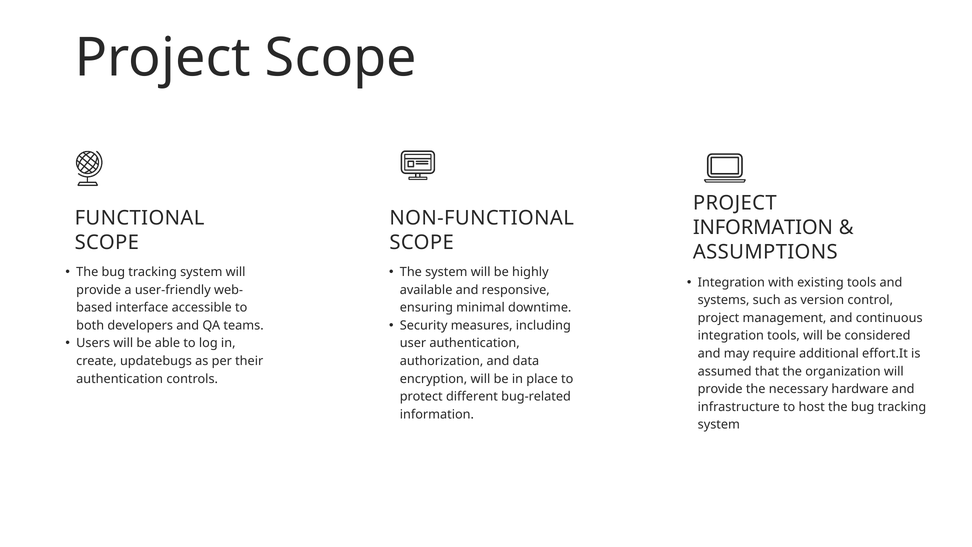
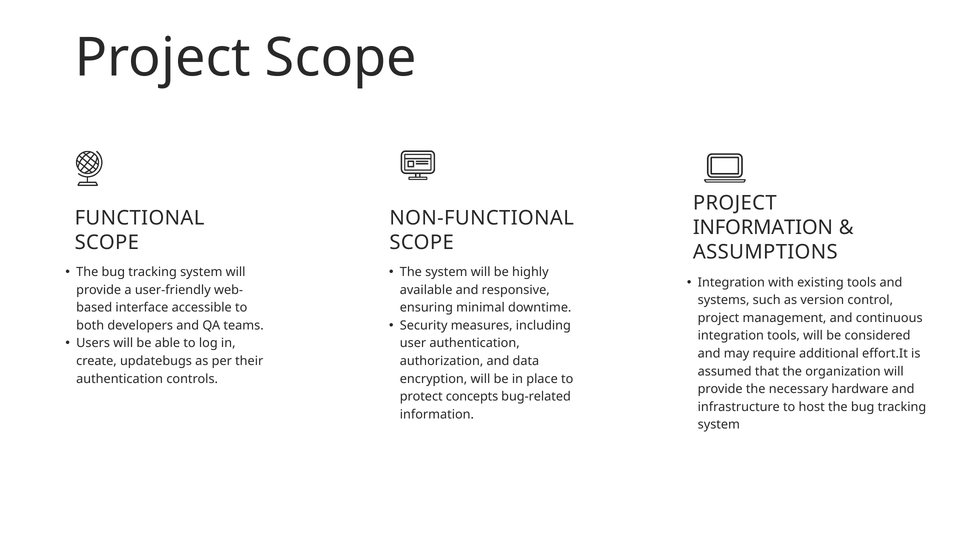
different: different -> concepts
